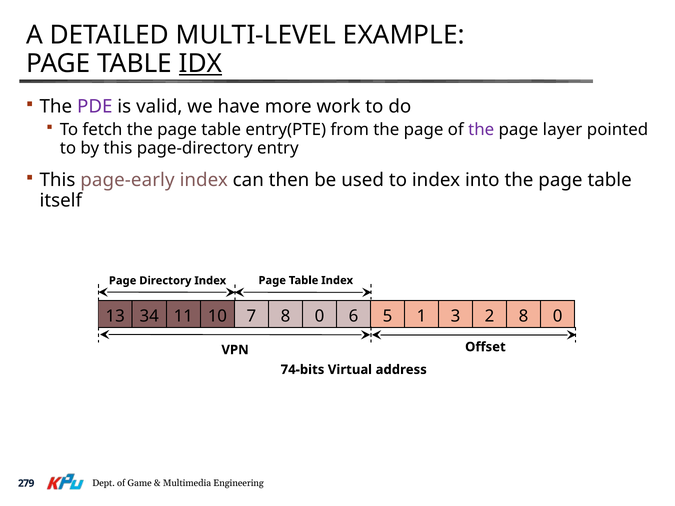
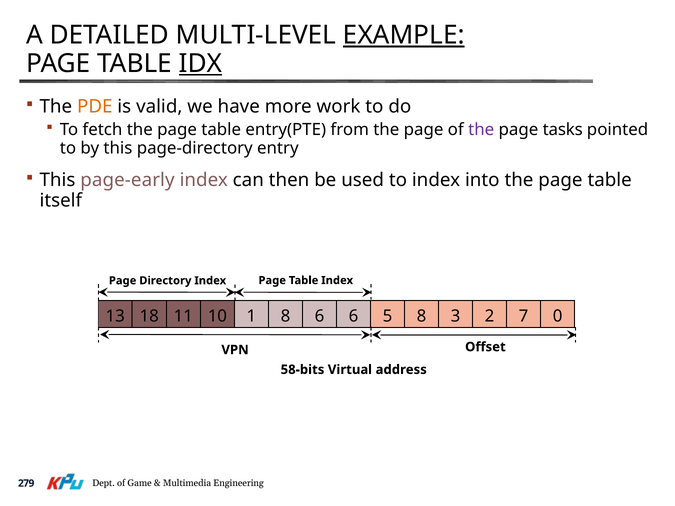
EXAMPLE underline: none -> present
PDE colour: purple -> orange
layer: layer -> tasks
34: 34 -> 18
7: 7 -> 1
0 at (319, 316): 0 -> 6
5 1: 1 -> 8
2 8: 8 -> 7
74-bits: 74-bits -> 58-bits
